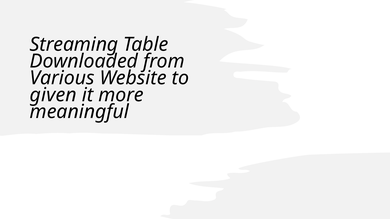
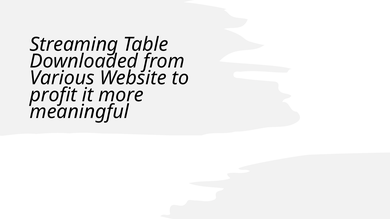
given: given -> profit
